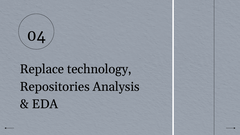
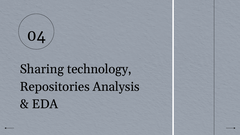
Replace: Replace -> Sharing
